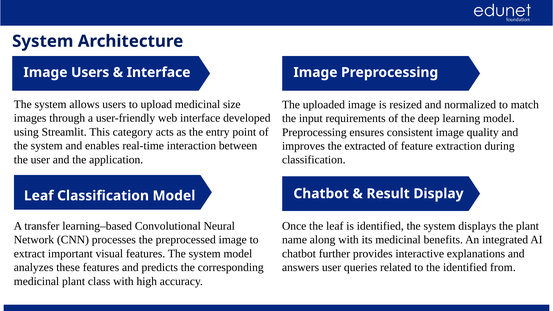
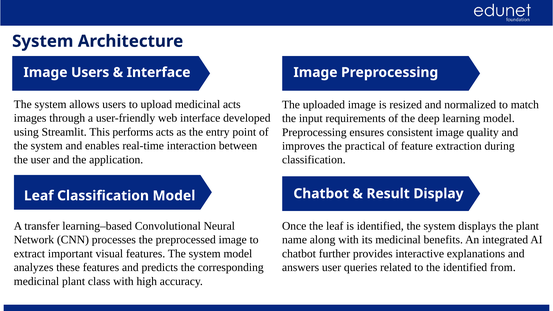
medicinal size: size -> acts
category: category -> performs
extracted: extracted -> practical
